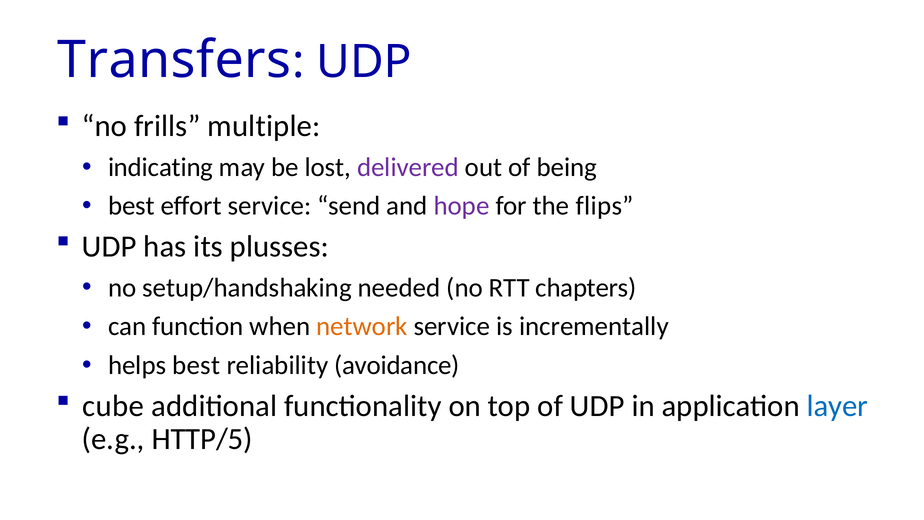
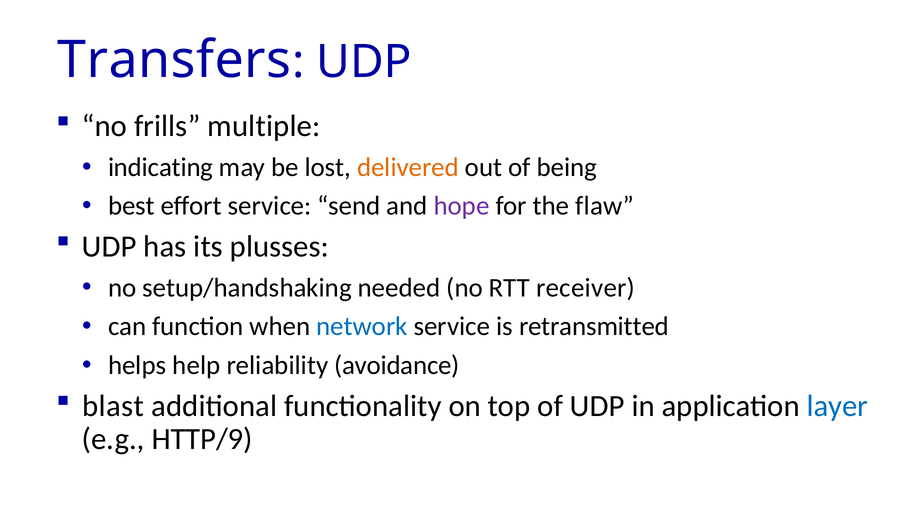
delivered colour: purple -> orange
flips: flips -> flaw
chapters: chapters -> receiver
network colour: orange -> blue
incrementally: incrementally -> retransmitted
helps best: best -> help
cube: cube -> blast
HTTP/5: HTTP/5 -> HTTP/9
